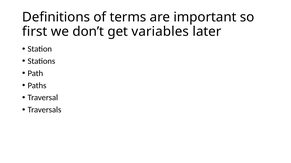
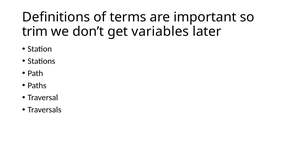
first: first -> trim
